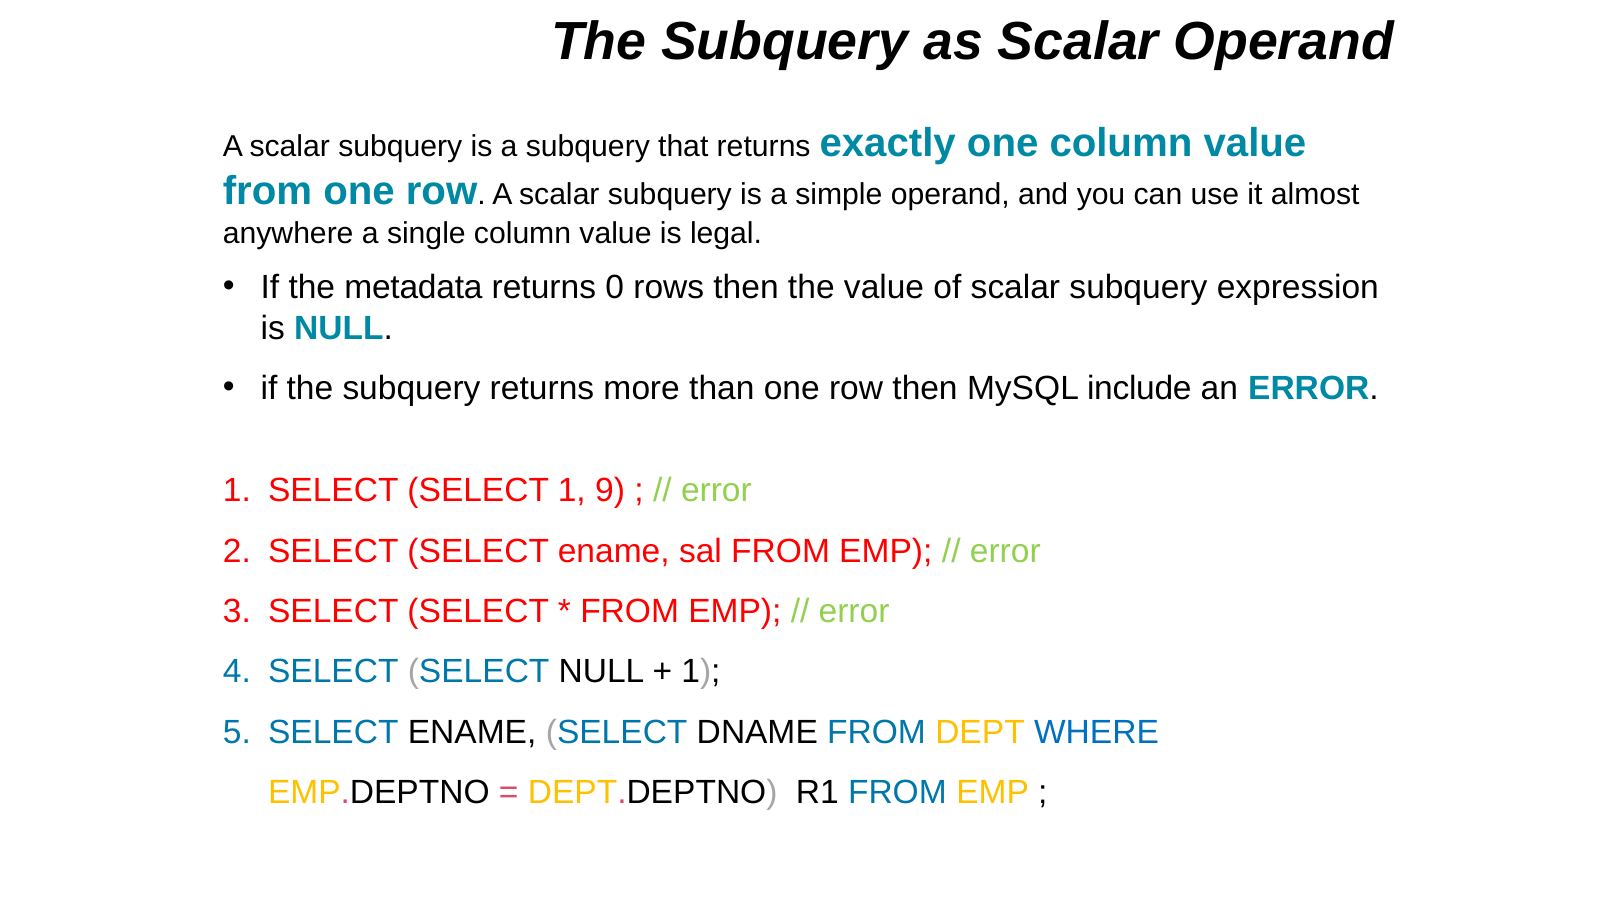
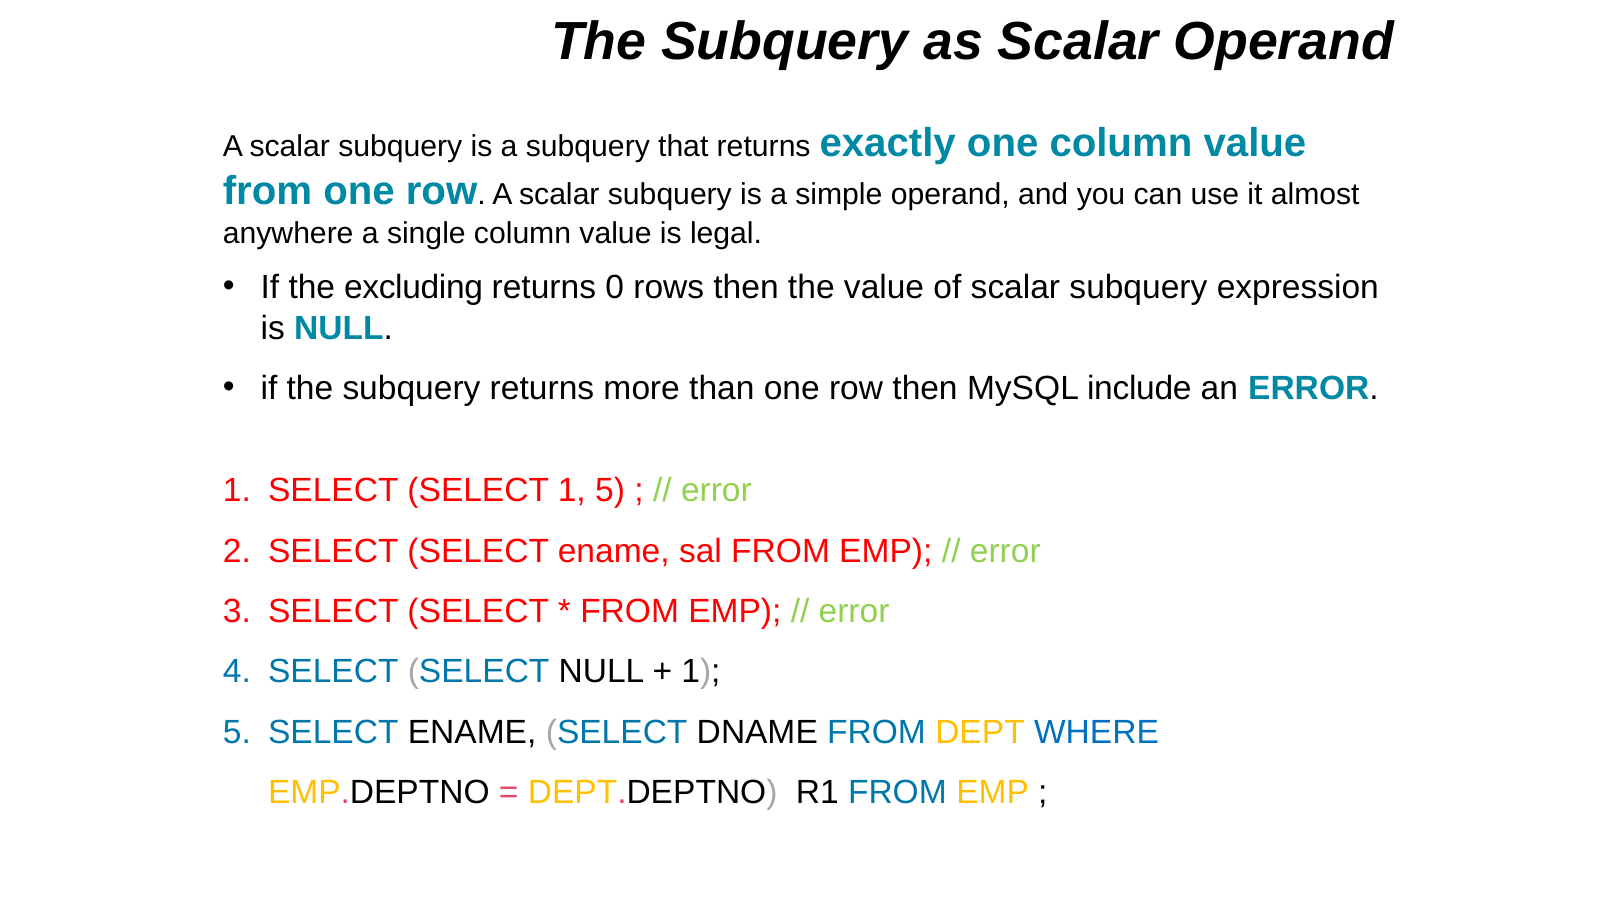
metadata: metadata -> excluding
SELECT 1 9: 9 -> 5
